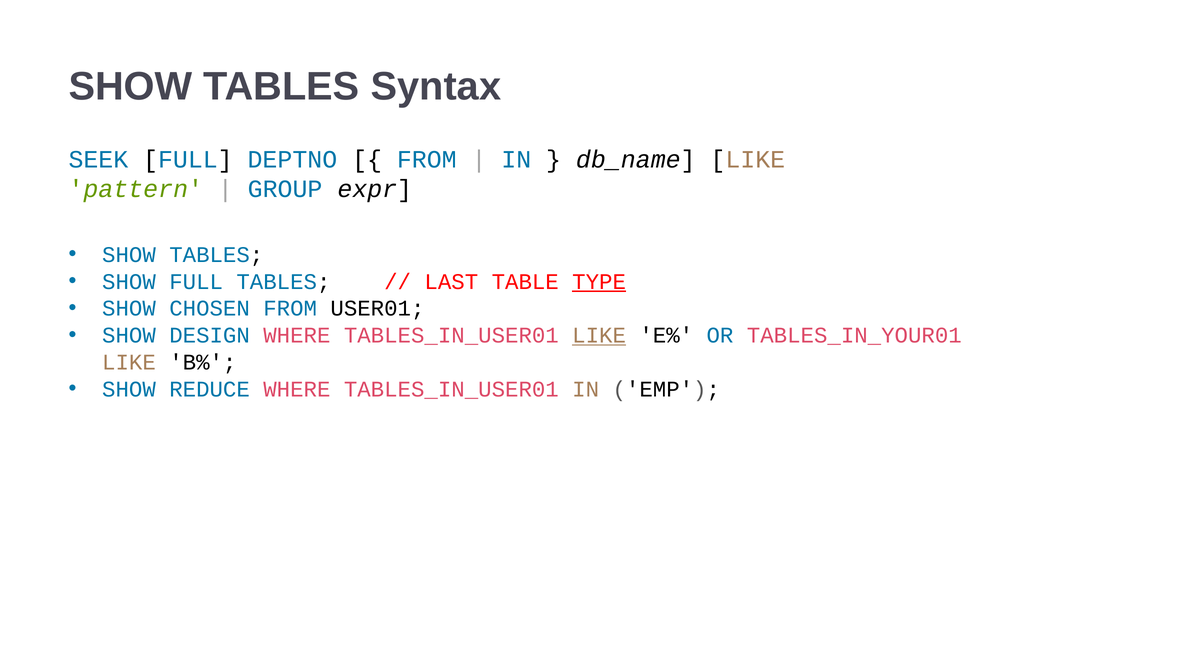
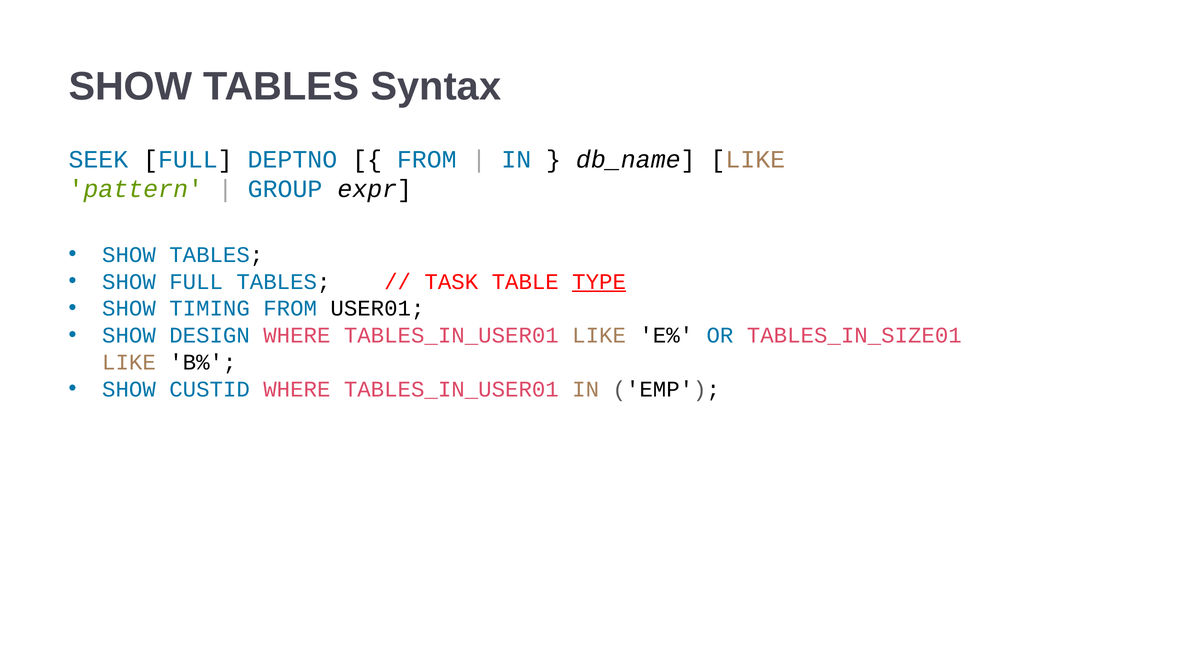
LAST: LAST -> TASK
CHOSEN: CHOSEN -> TIMING
LIKE at (599, 335) underline: present -> none
TABLES_IN_YOUR01: TABLES_IN_YOUR01 -> TABLES_IN_SIZE01
REDUCE: REDUCE -> CUSTID
